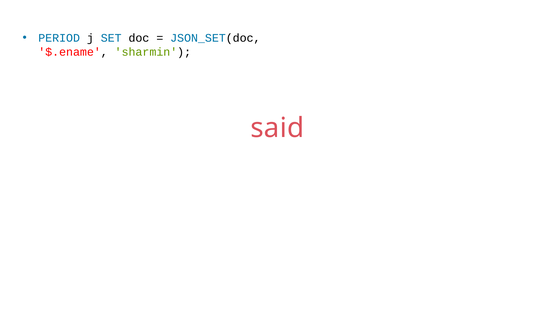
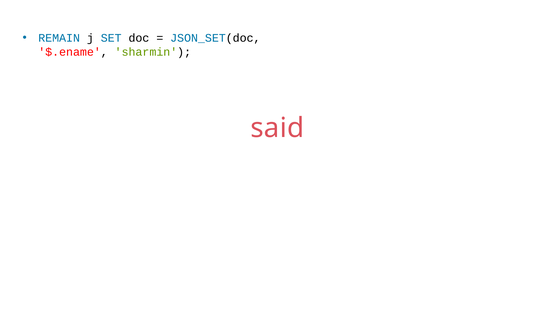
PERIOD: PERIOD -> REMAIN
